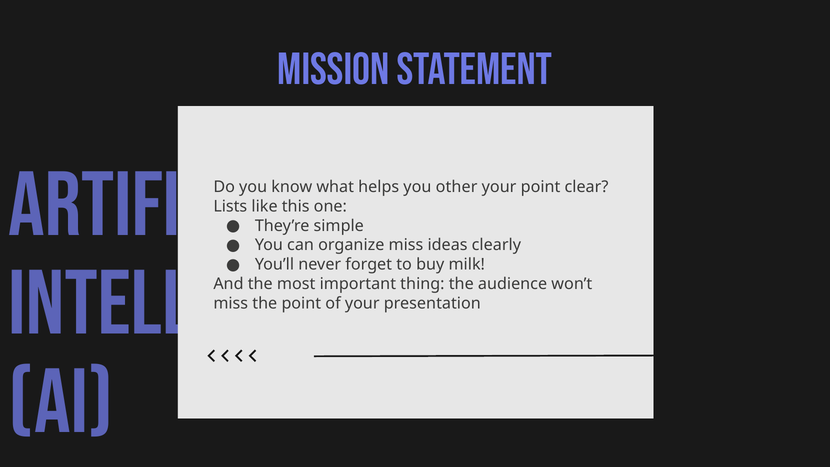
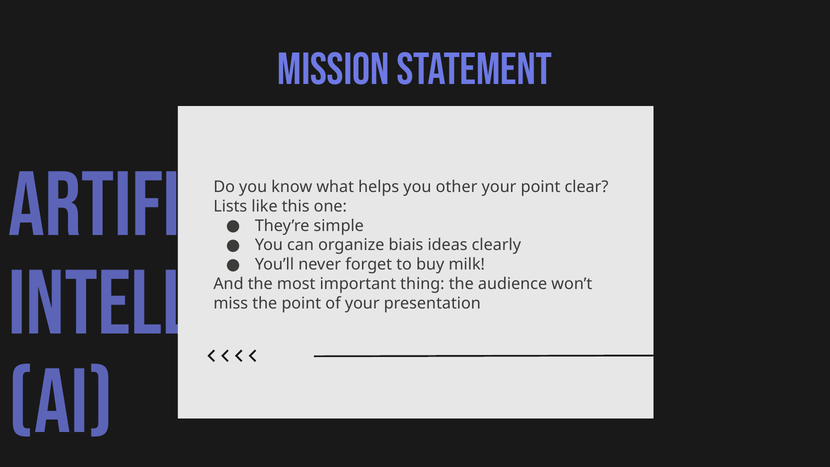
organize miss: miss -> biais
